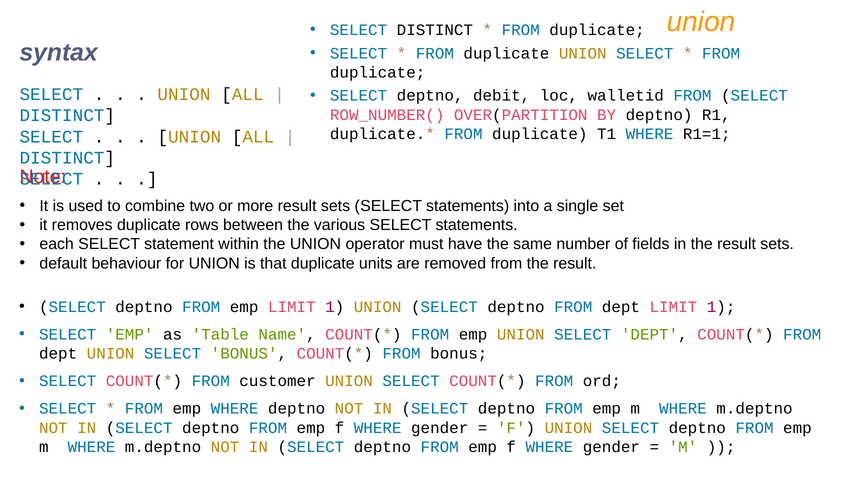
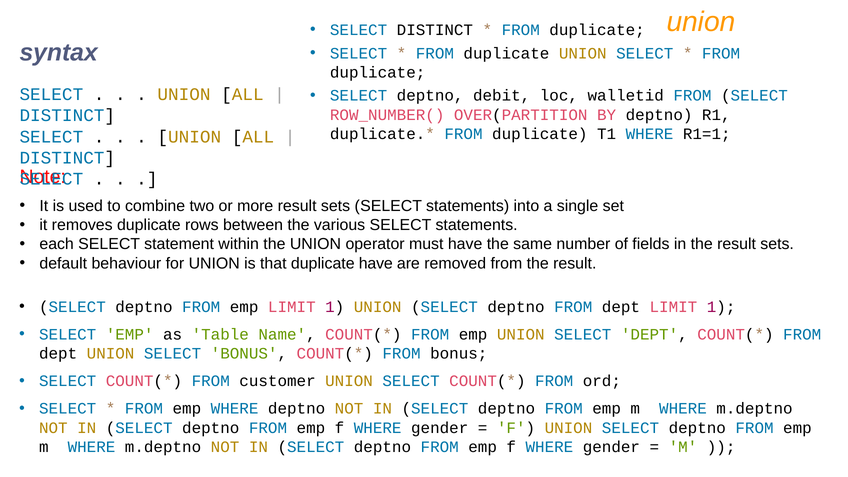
duplicate units: units -> have
